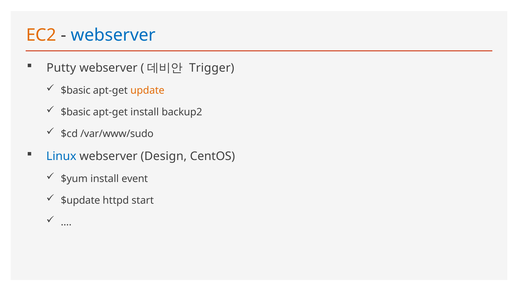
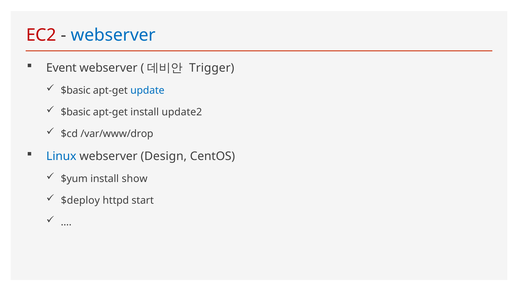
EC2 colour: orange -> red
Putty: Putty -> Event
update colour: orange -> blue
backup2: backup2 -> update2
/var/www/sudo: /var/www/sudo -> /var/www/drop
event: event -> show
$update: $update -> $deploy
